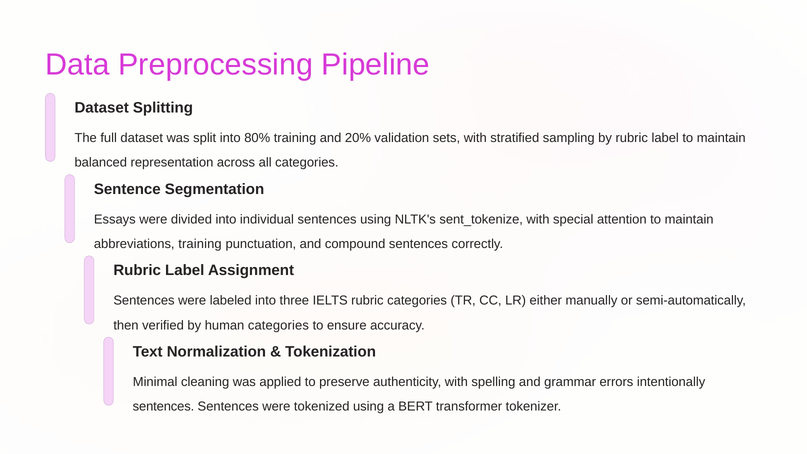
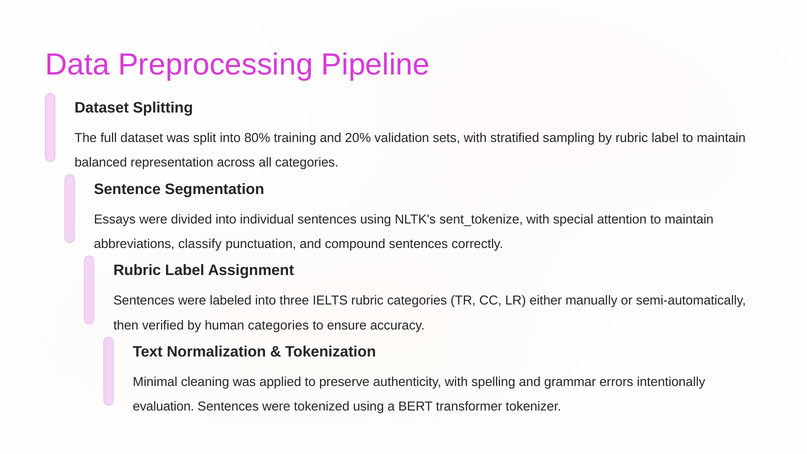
abbreviations training: training -> classify
sentences at (163, 406): sentences -> evaluation
